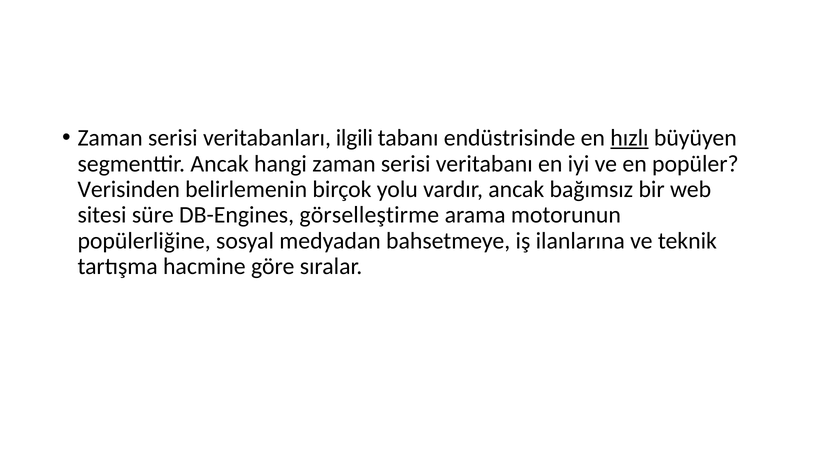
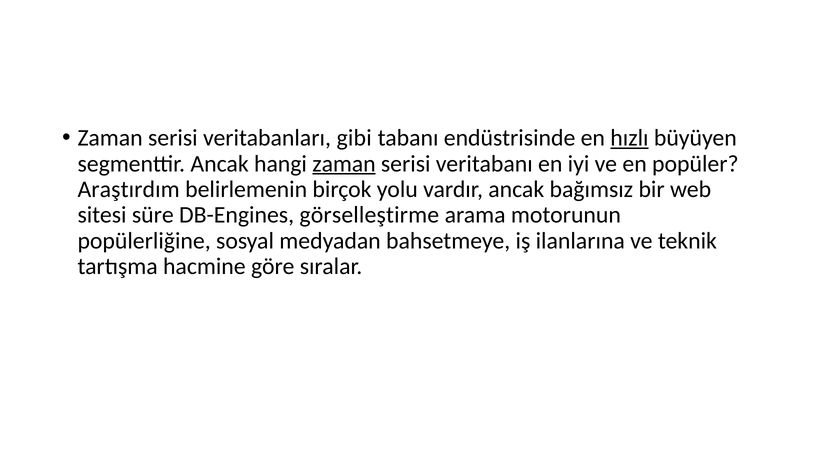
ilgili: ilgili -> gibi
zaman at (344, 164) underline: none -> present
Verisinden: Verisinden -> Araştırdım
